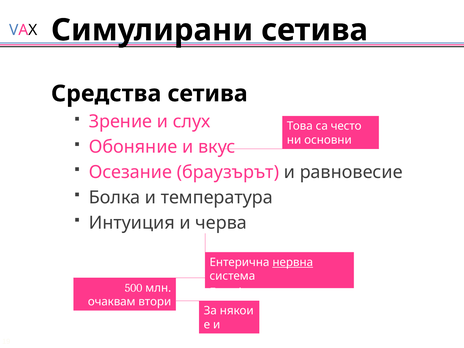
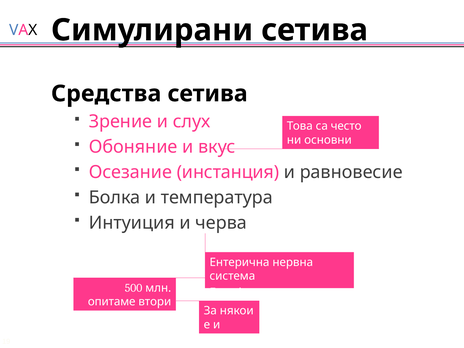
браузърът: браузърът -> инстанция
нервна underline: present -> none
очаквам: очаквам -> опитаме
